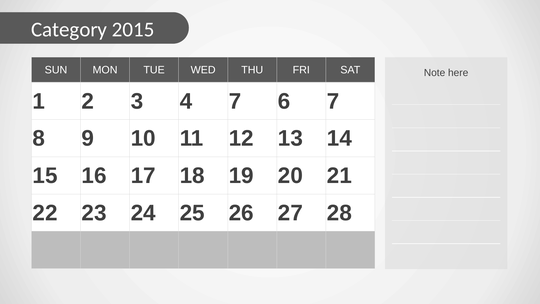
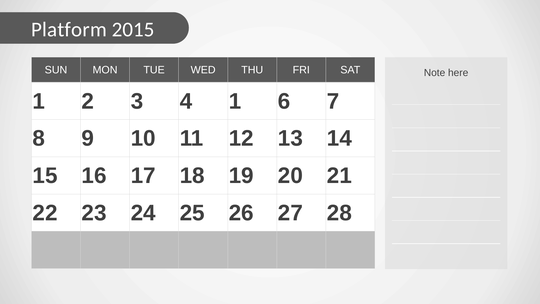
Category: Category -> Platform
4 7: 7 -> 1
